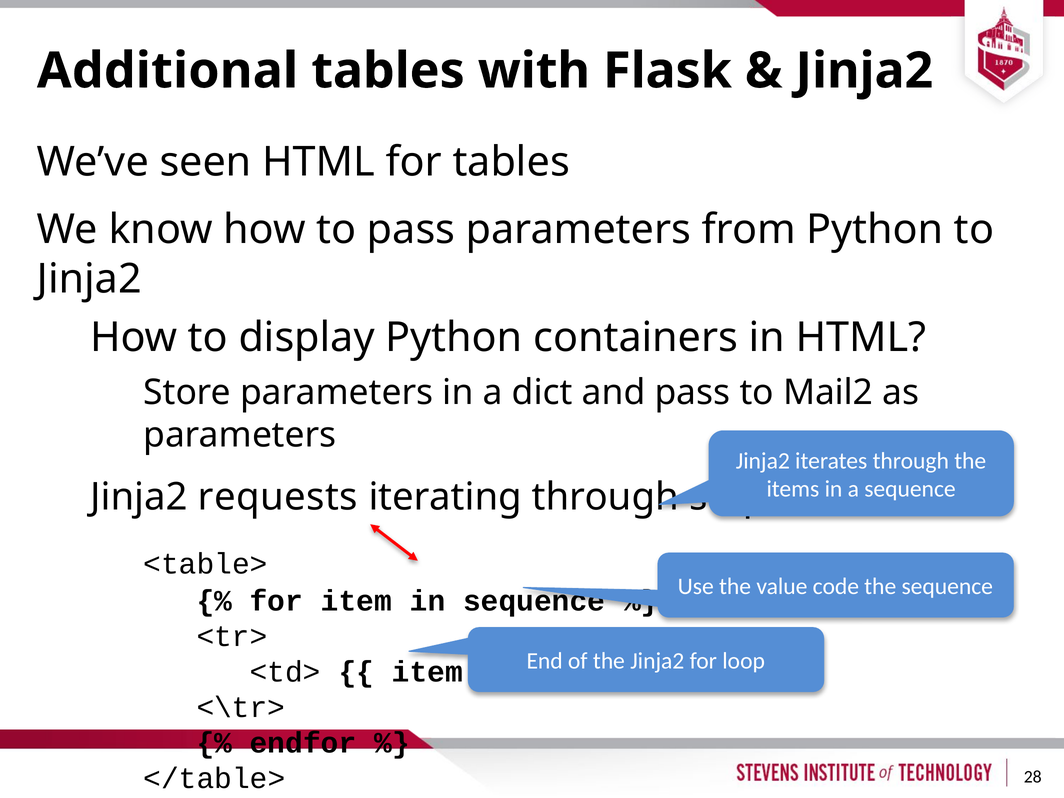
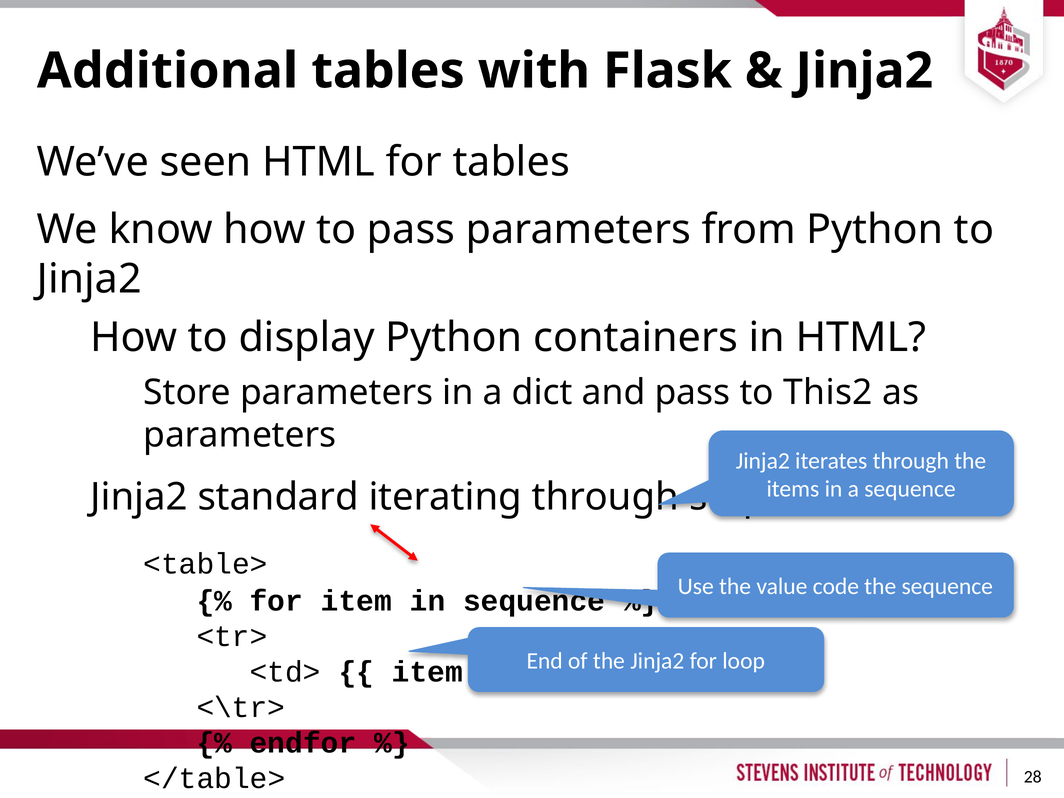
Mail2: Mail2 -> This2
requests: requests -> standard
